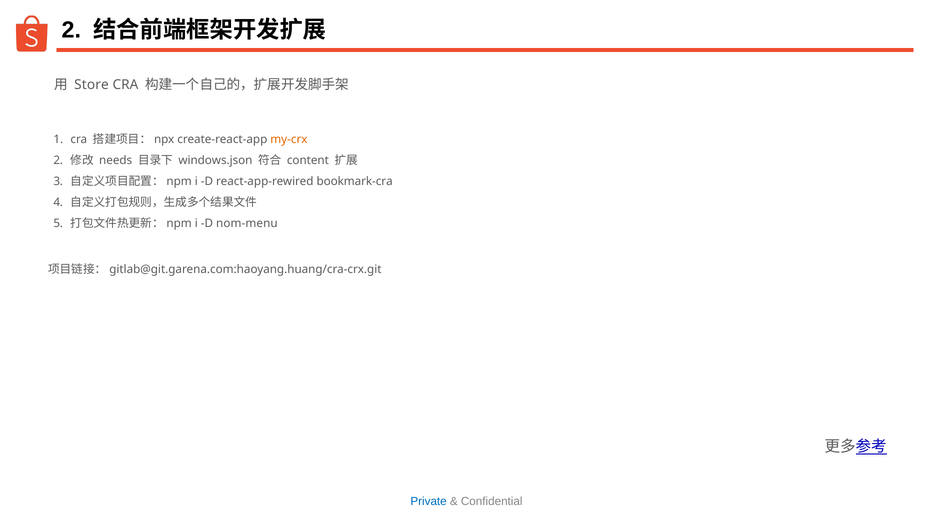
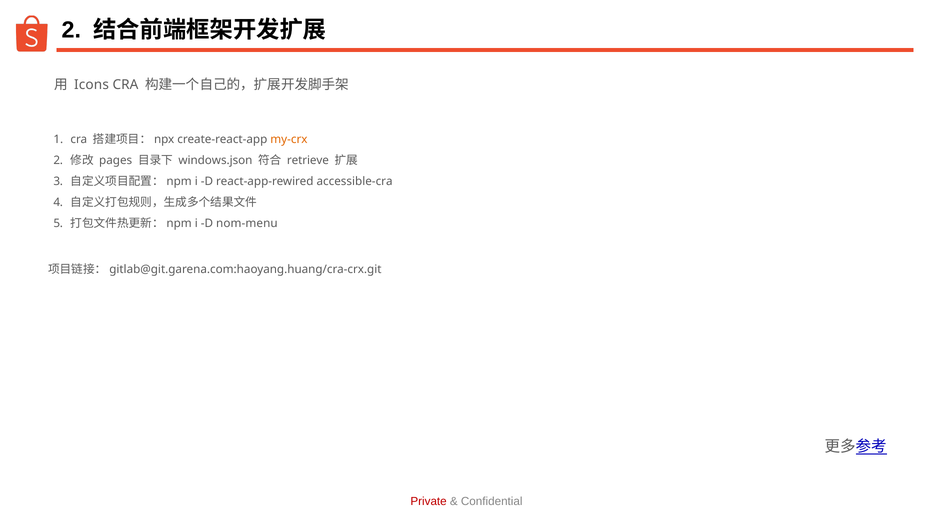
Store: Store -> Icons
needs: needs -> pages
content: content -> retrieve
bookmark-cra: bookmark-cra -> accessible-cra
Private colour: blue -> red
